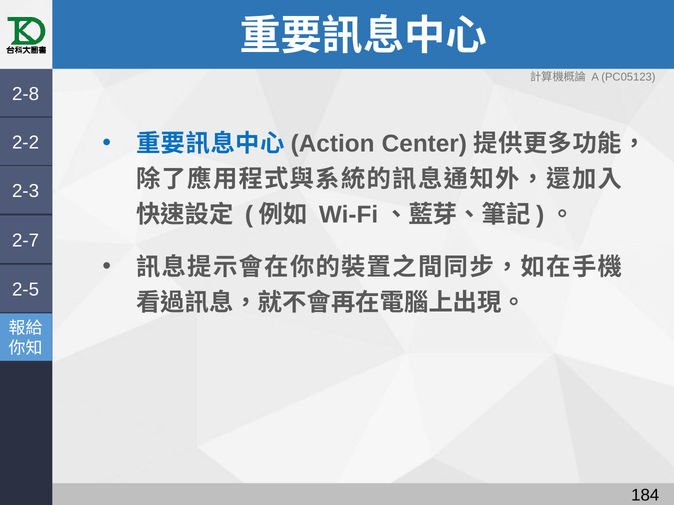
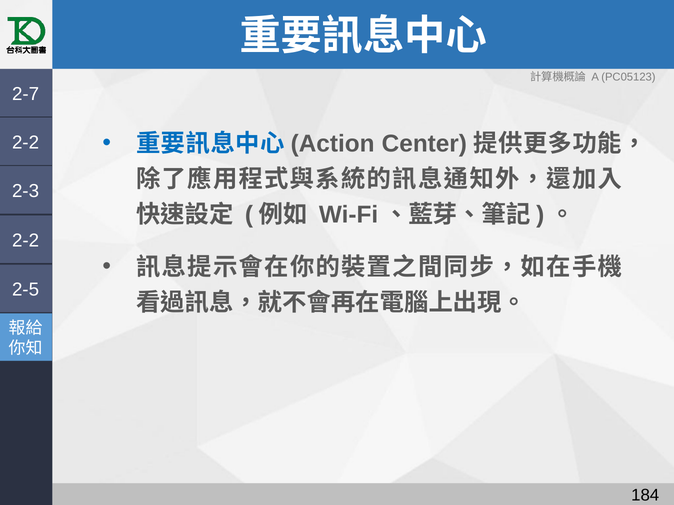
2-8: 2-8 -> 2-7
2-7 at (26, 241): 2-7 -> 2-2
